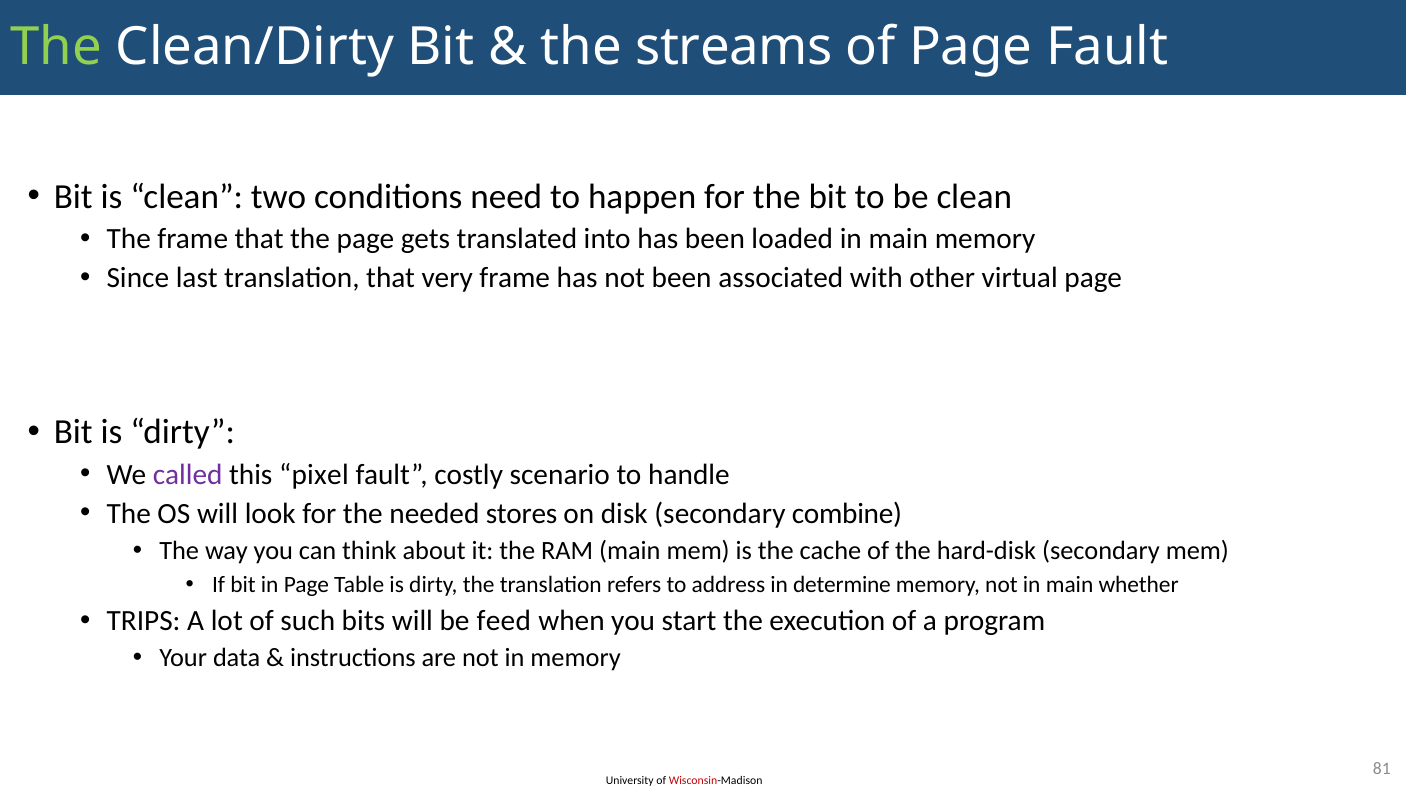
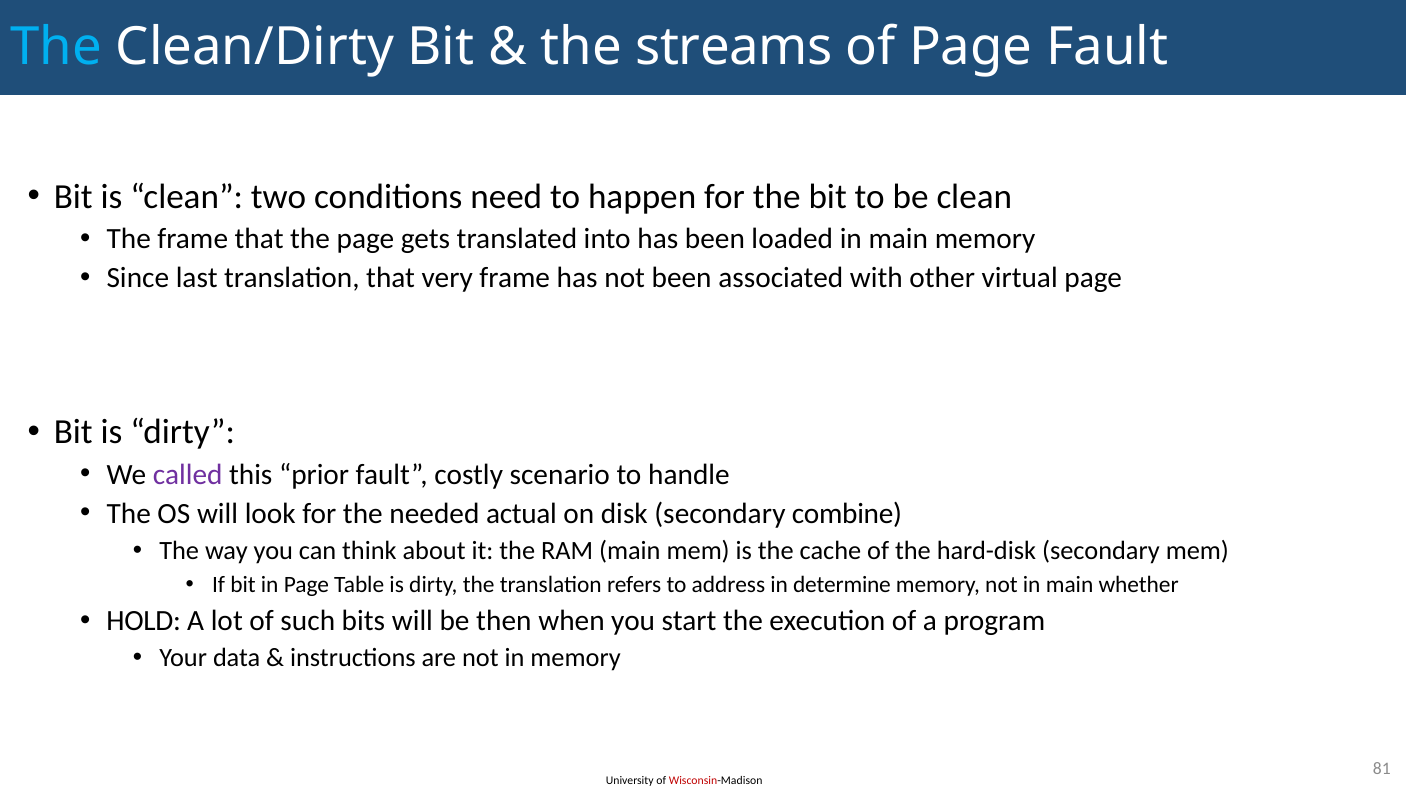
The at (56, 47) colour: light green -> light blue
pixel: pixel -> prior
stores: stores -> actual
TRIPS: TRIPS -> HOLD
feed: feed -> then
